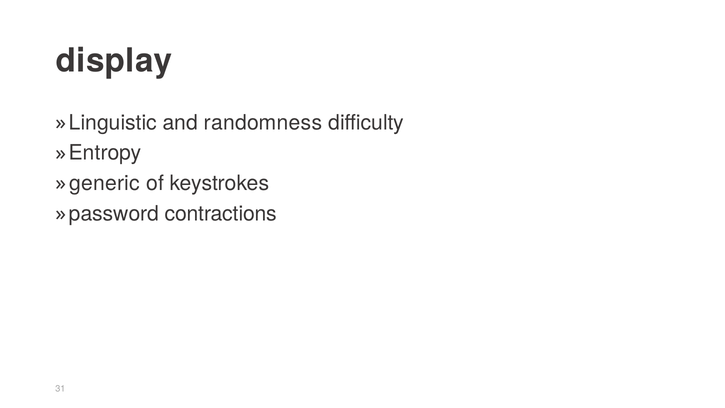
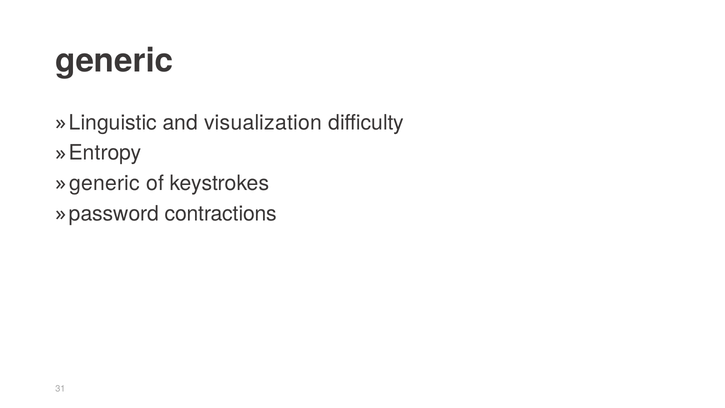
display at (114, 61): display -> generic
randomness: randomness -> visualization
